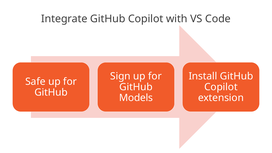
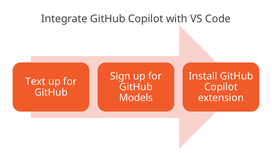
Safe: Safe -> Text
